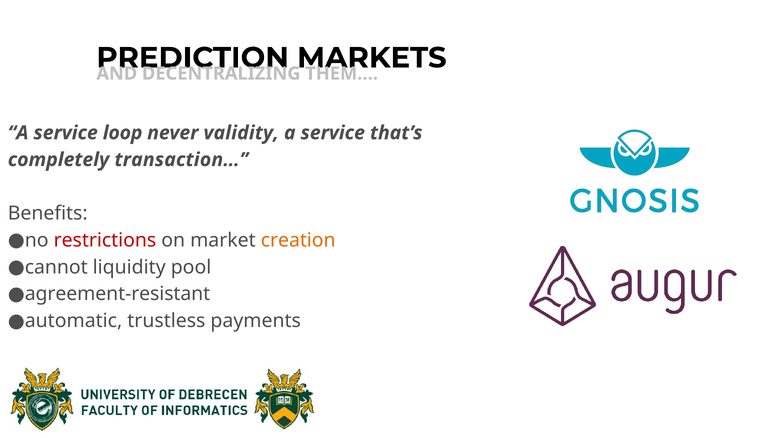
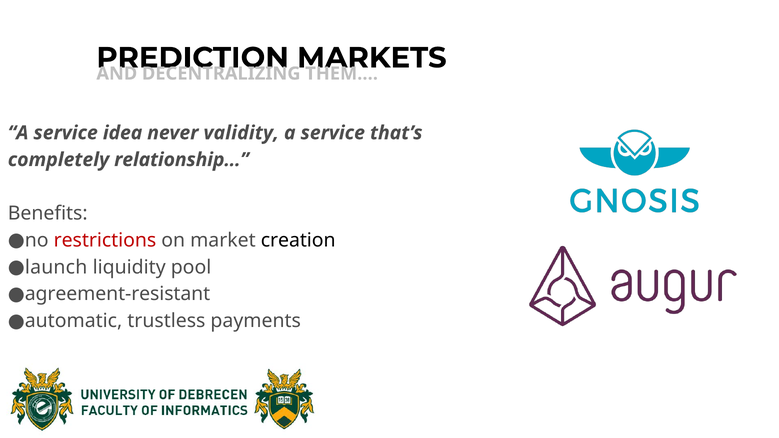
loop: loop -> idea
transaction…: transaction… -> relationship…
creation colour: orange -> black
cannot: cannot -> launch
